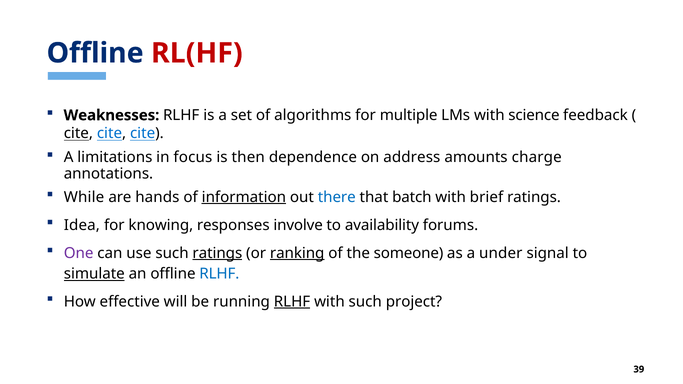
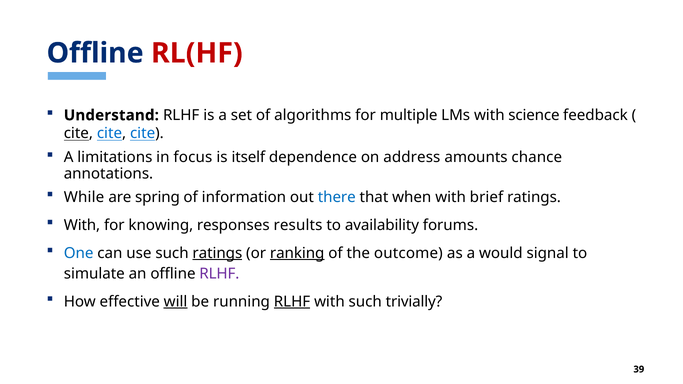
Weaknesses: Weaknesses -> Understand
then: then -> itself
charge: charge -> chance
hands: hands -> spring
information underline: present -> none
batch: batch -> when
Idea at (82, 225): Idea -> With
involve: involve -> results
One colour: purple -> blue
someone: someone -> outcome
under: under -> would
simulate underline: present -> none
RLHF at (219, 274) colour: blue -> purple
will underline: none -> present
project: project -> trivially
